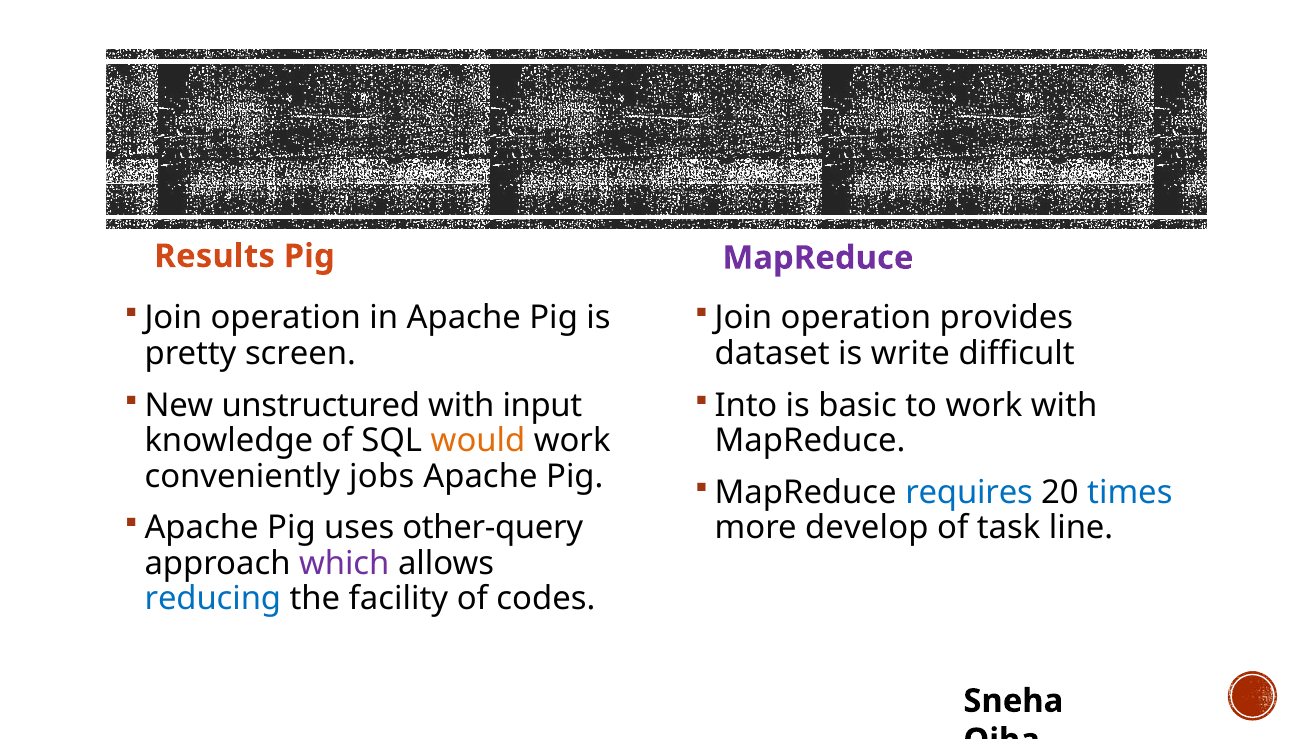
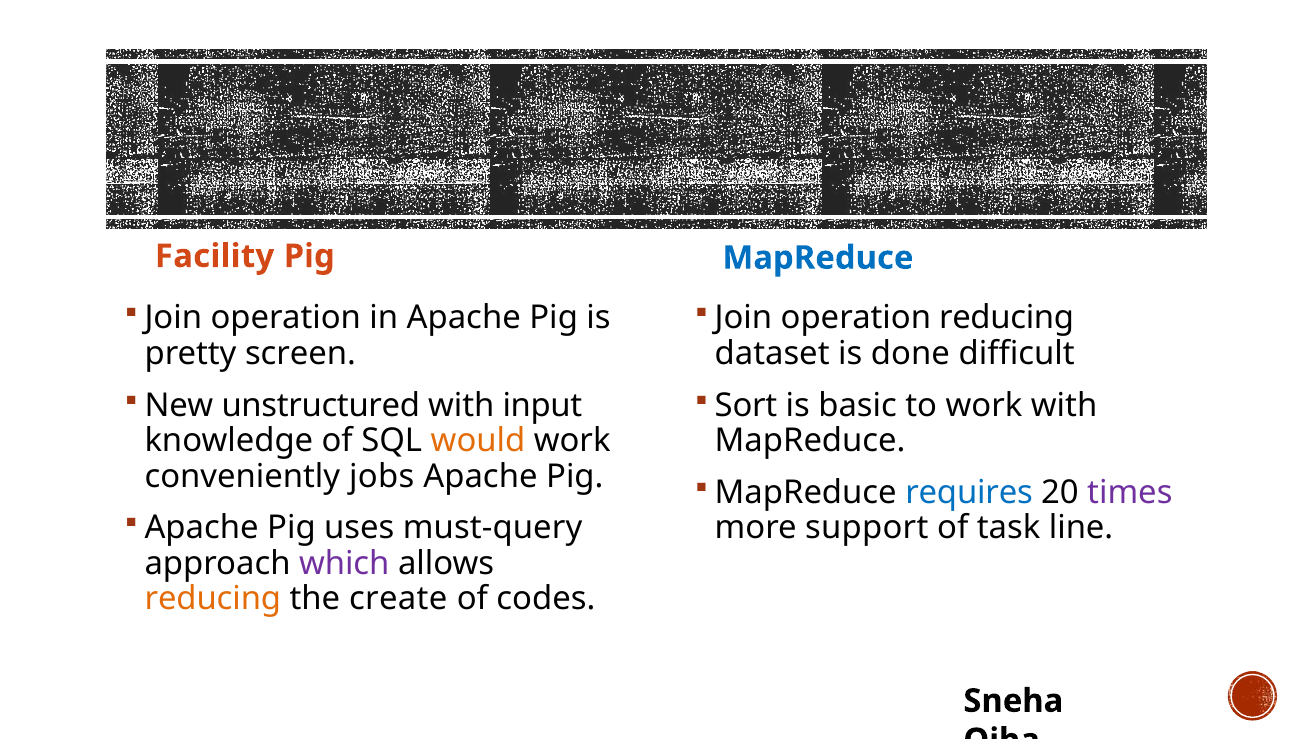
Results: Results -> Facility
MapReduce at (818, 258) colour: purple -> blue
operation provides: provides -> reducing
write: write -> done
Into: Into -> Sort
times colour: blue -> purple
other-query: other-query -> must-query
develop: develop -> support
reducing at (213, 599) colour: blue -> orange
facility: facility -> create
